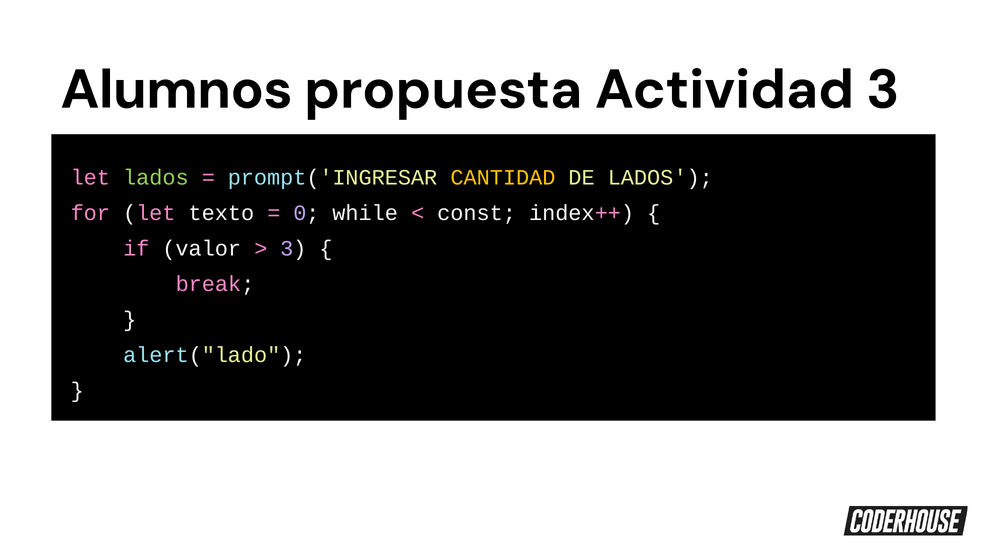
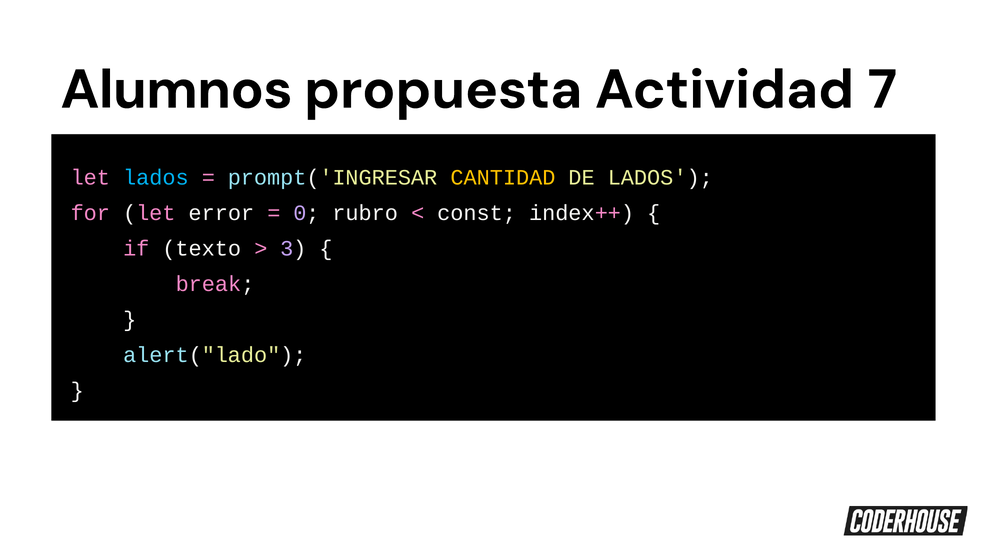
Actividad 3: 3 -> 7
lados at (156, 178) colour: light green -> light blue
texto: texto -> error
while: while -> rubro
valor: valor -> texto
